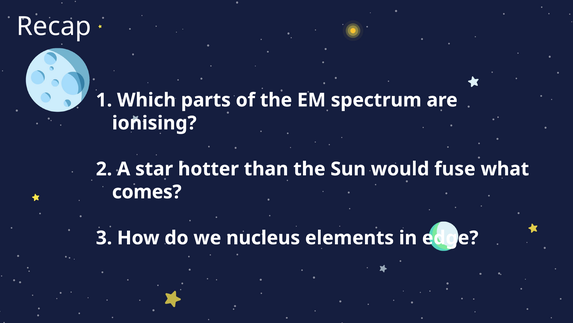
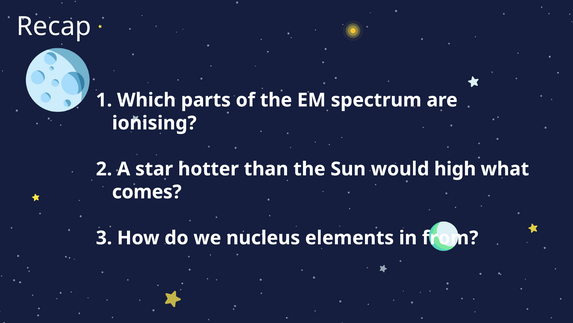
fuse: fuse -> high
edge: edge -> from
